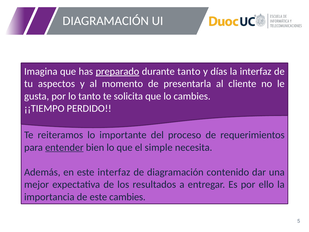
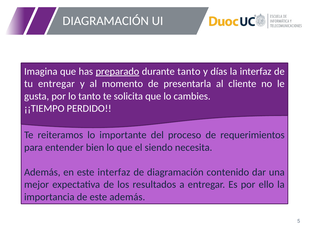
tu aspectos: aspectos -> entregar
entender underline: present -> none
simple: simple -> siendo
este cambies: cambies -> además
